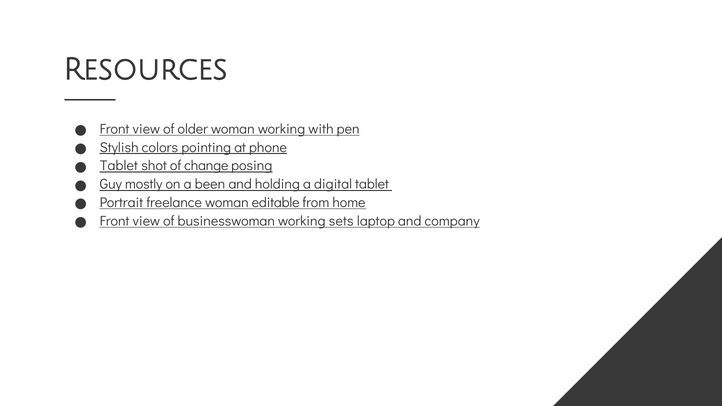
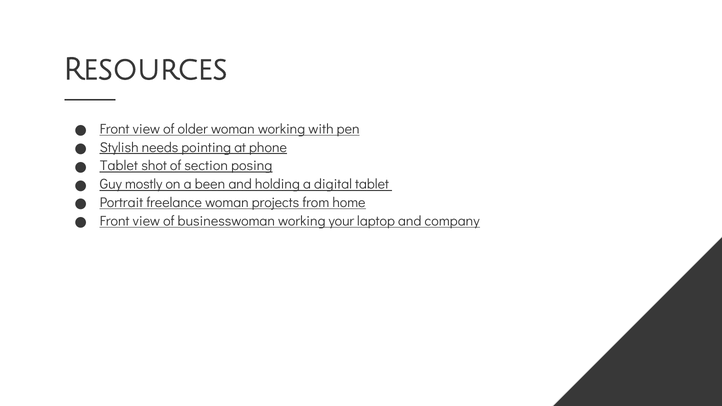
colors: colors -> needs
change: change -> section
editable: editable -> projects
sets: sets -> your
